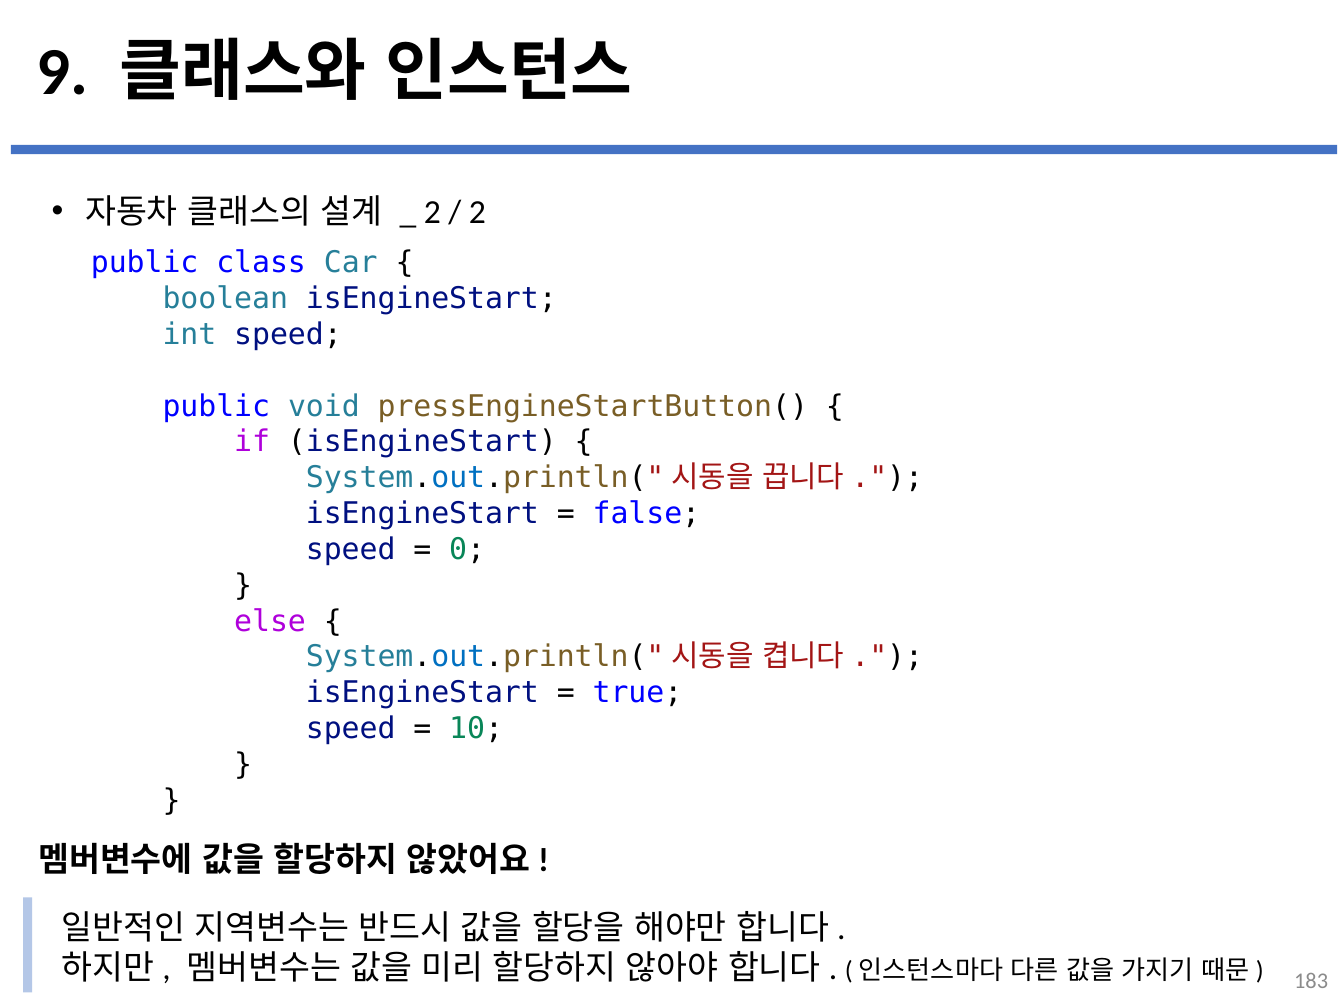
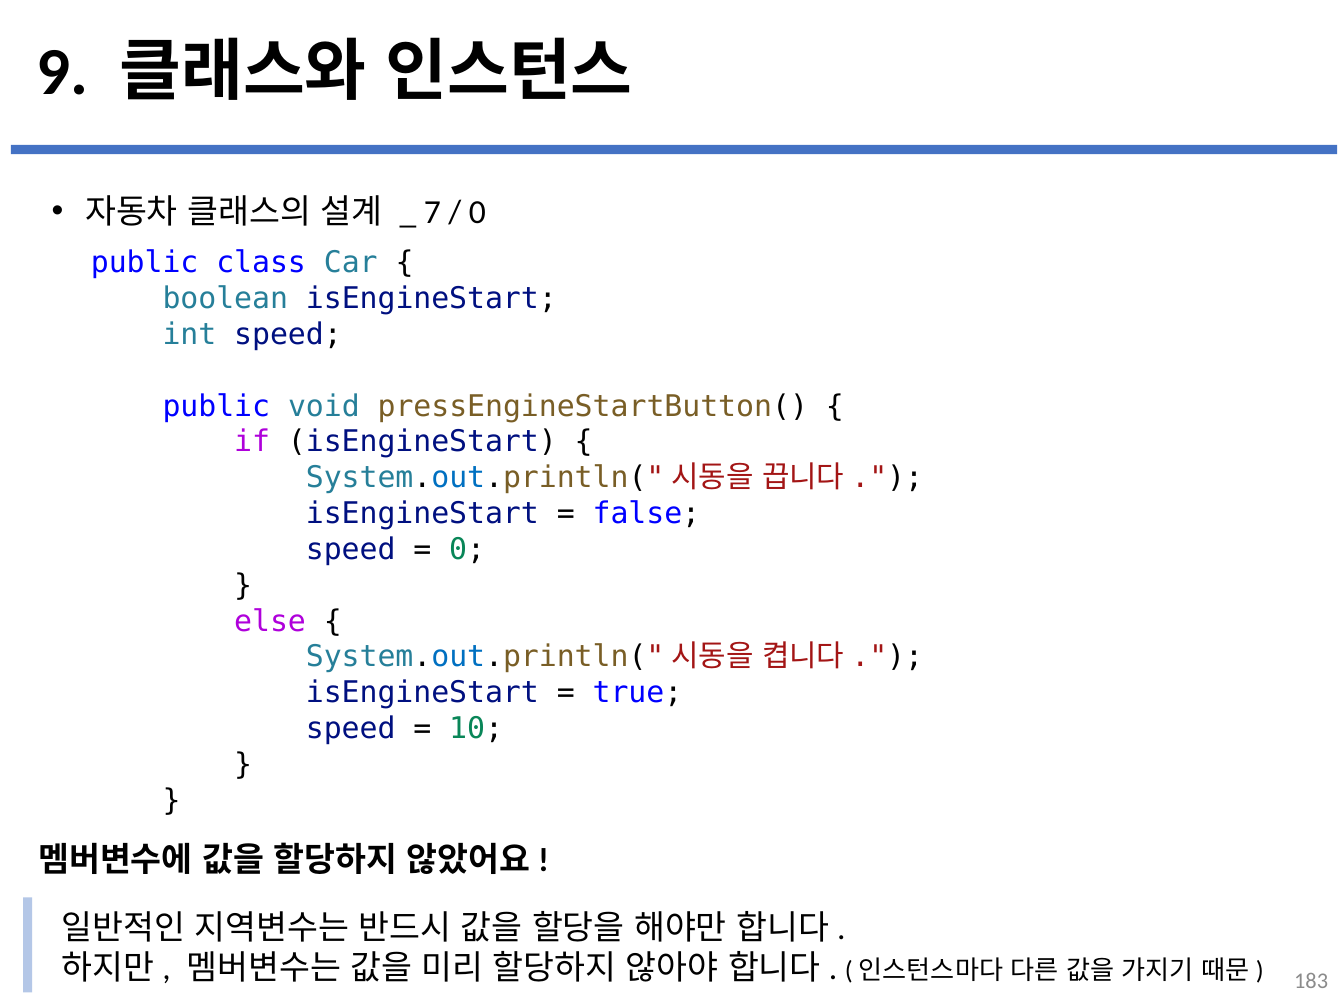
2 at (432, 212): 2 -> 7
2 at (477, 212): 2 -> 0
